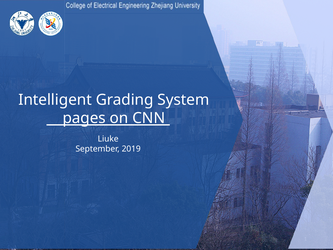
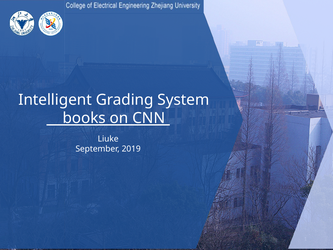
pages: pages -> books
